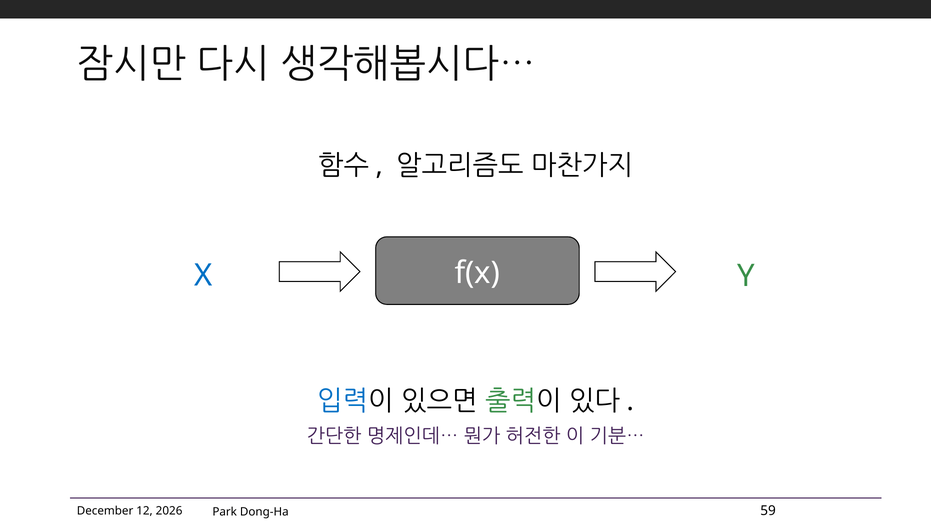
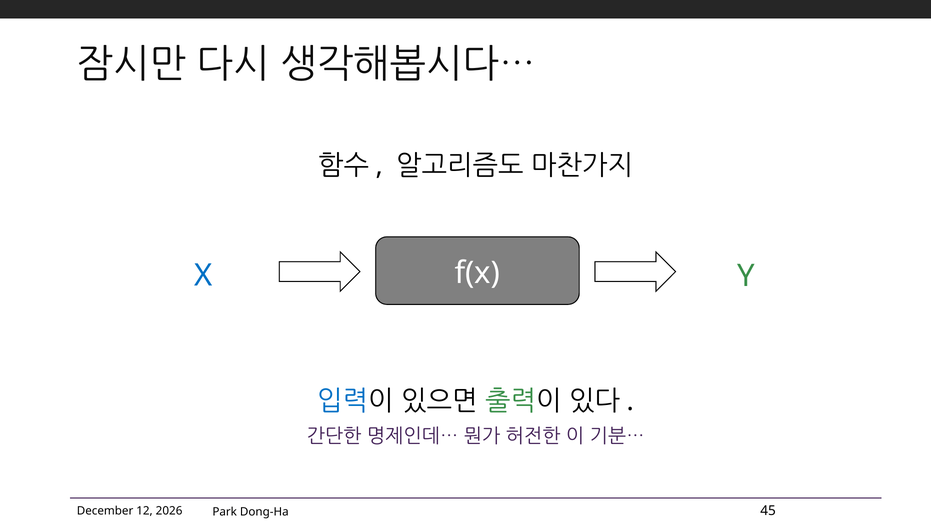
59: 59 -> 45
